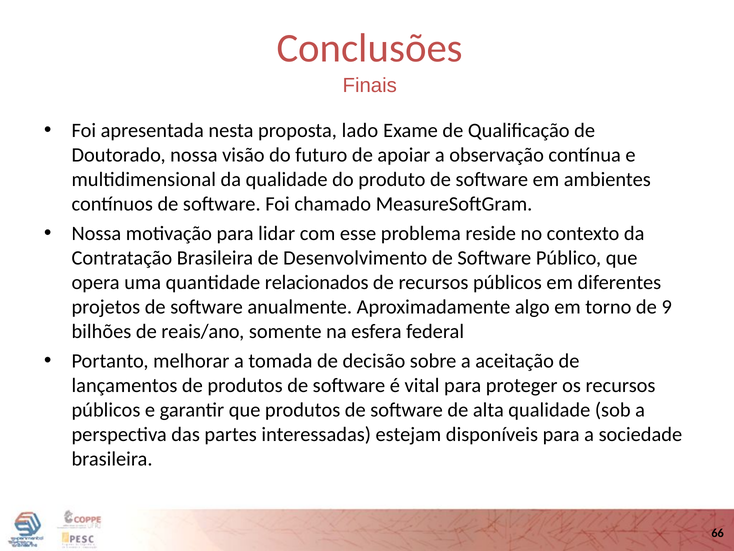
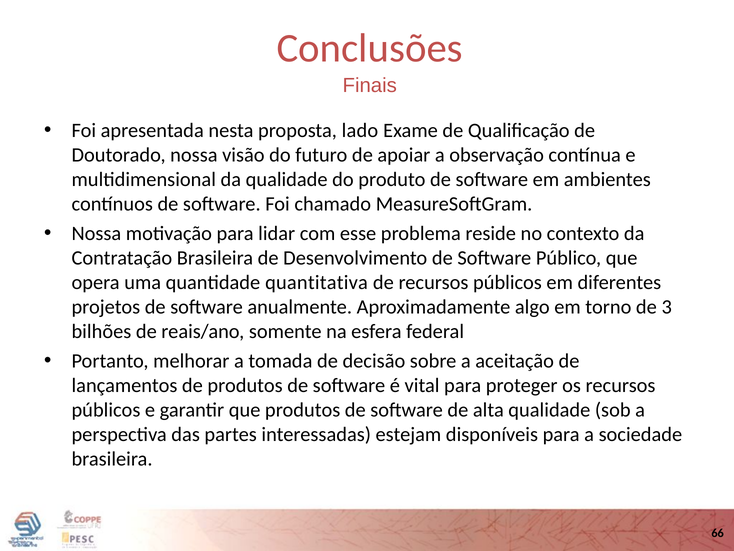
relacionados: relacionados -> quantitativa
9: 9 -> 3
